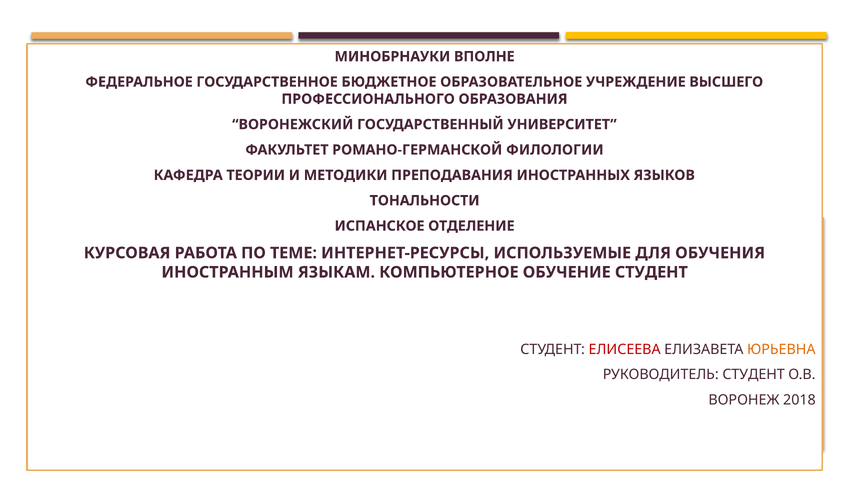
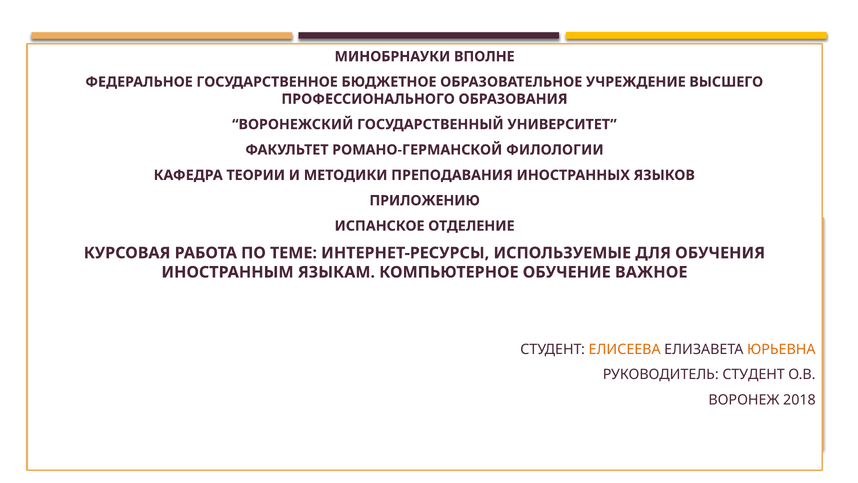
ТОНАЛЬНОСТИ: ТОНАЛЬНОСТИ -> ПРИЛОЖЕНИЮ
ОБУЧЕНИЕ СТУДЕНТ: СТУДЕНТ -> ВАЖНОЕ
ЕЛИСЕЕВА colour: red -> orange
